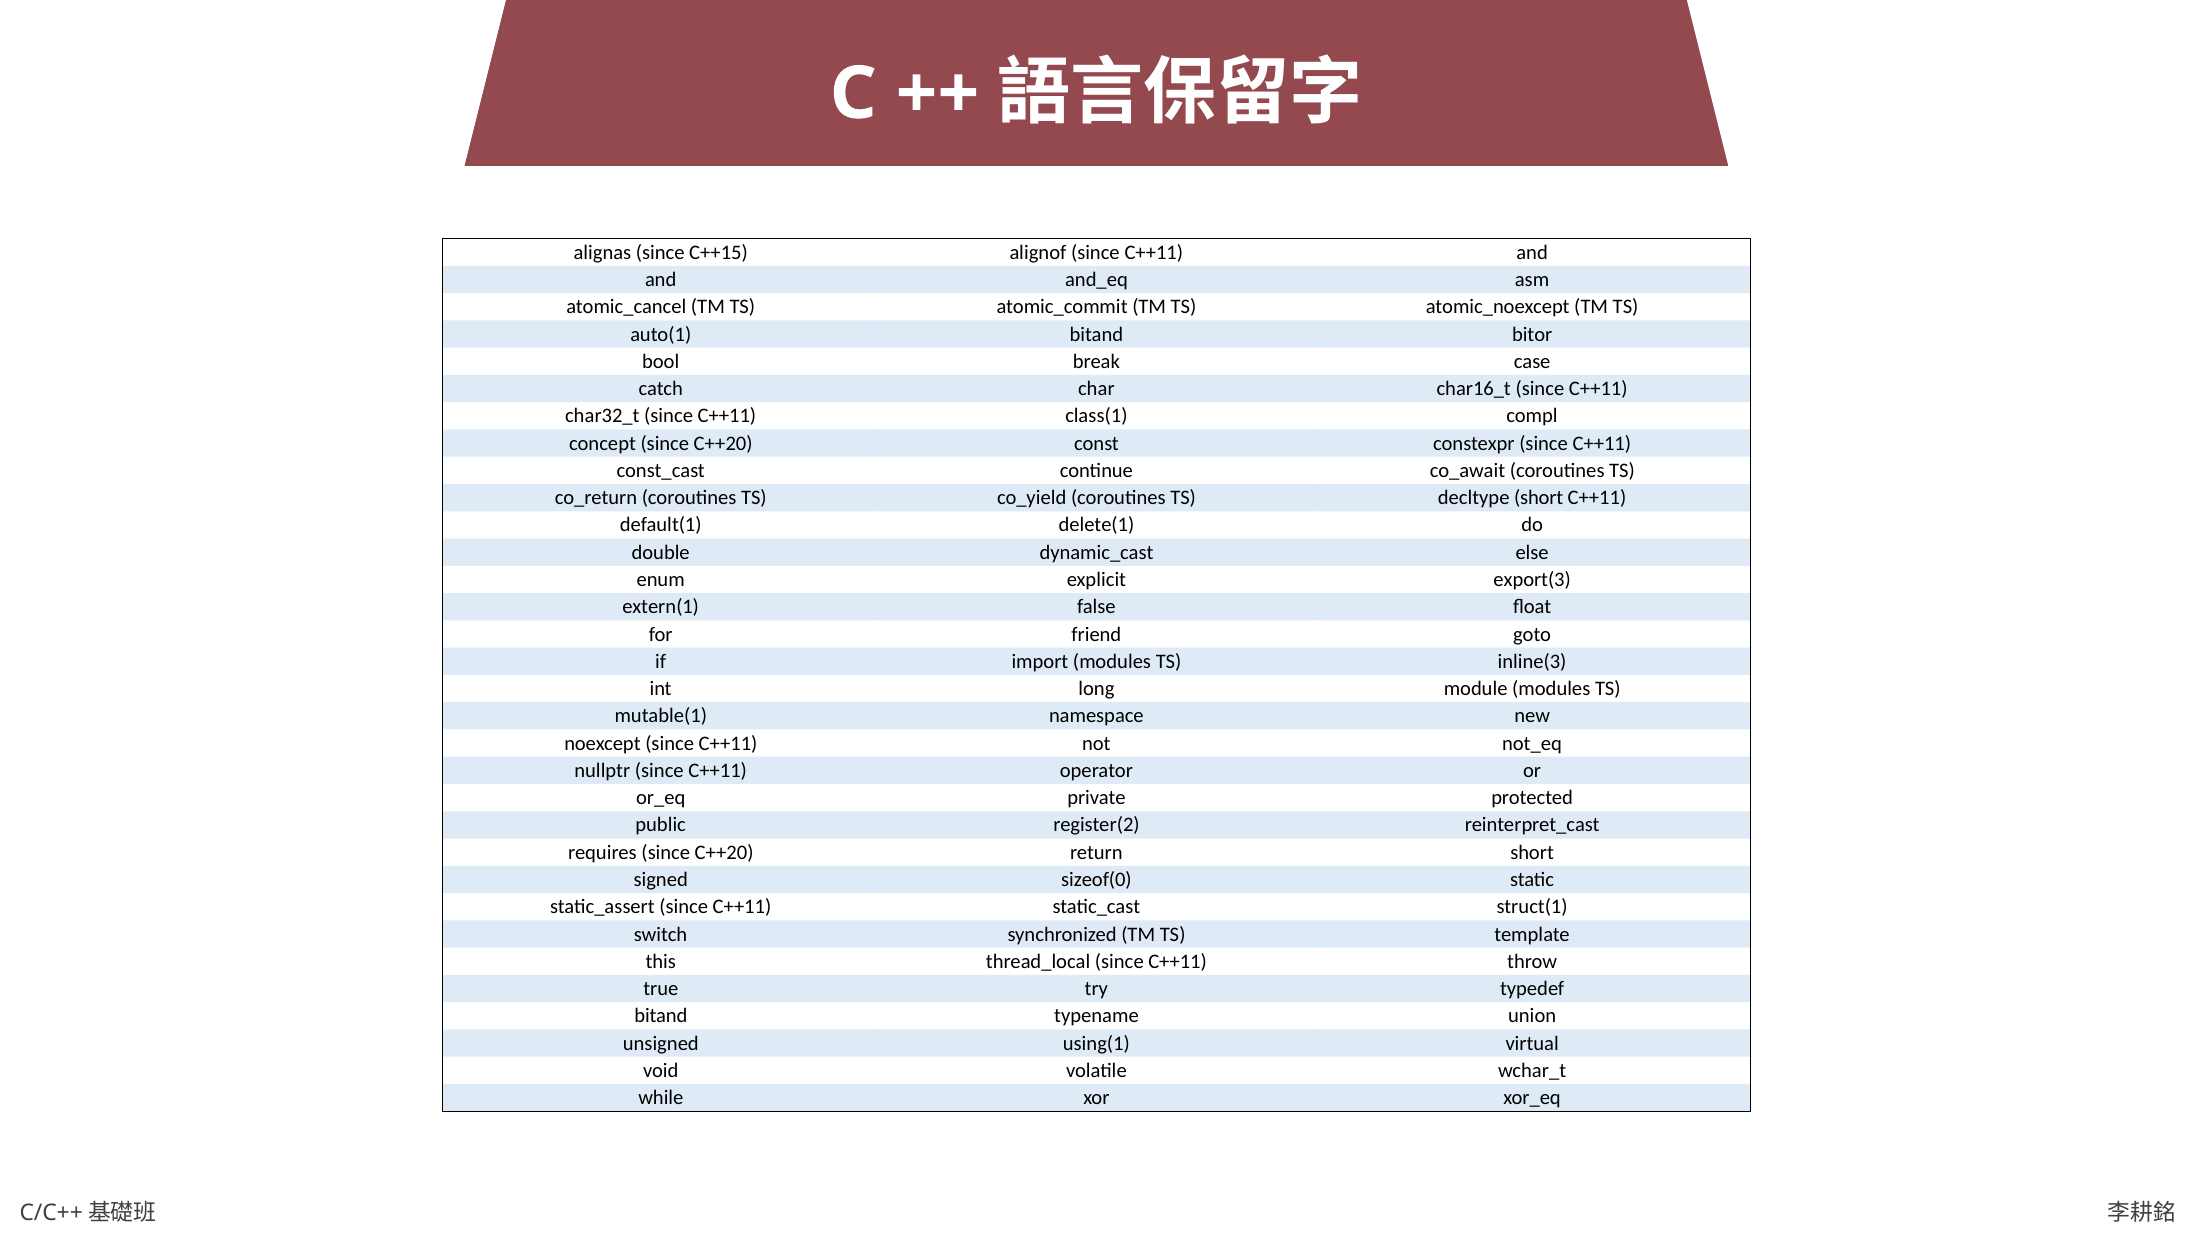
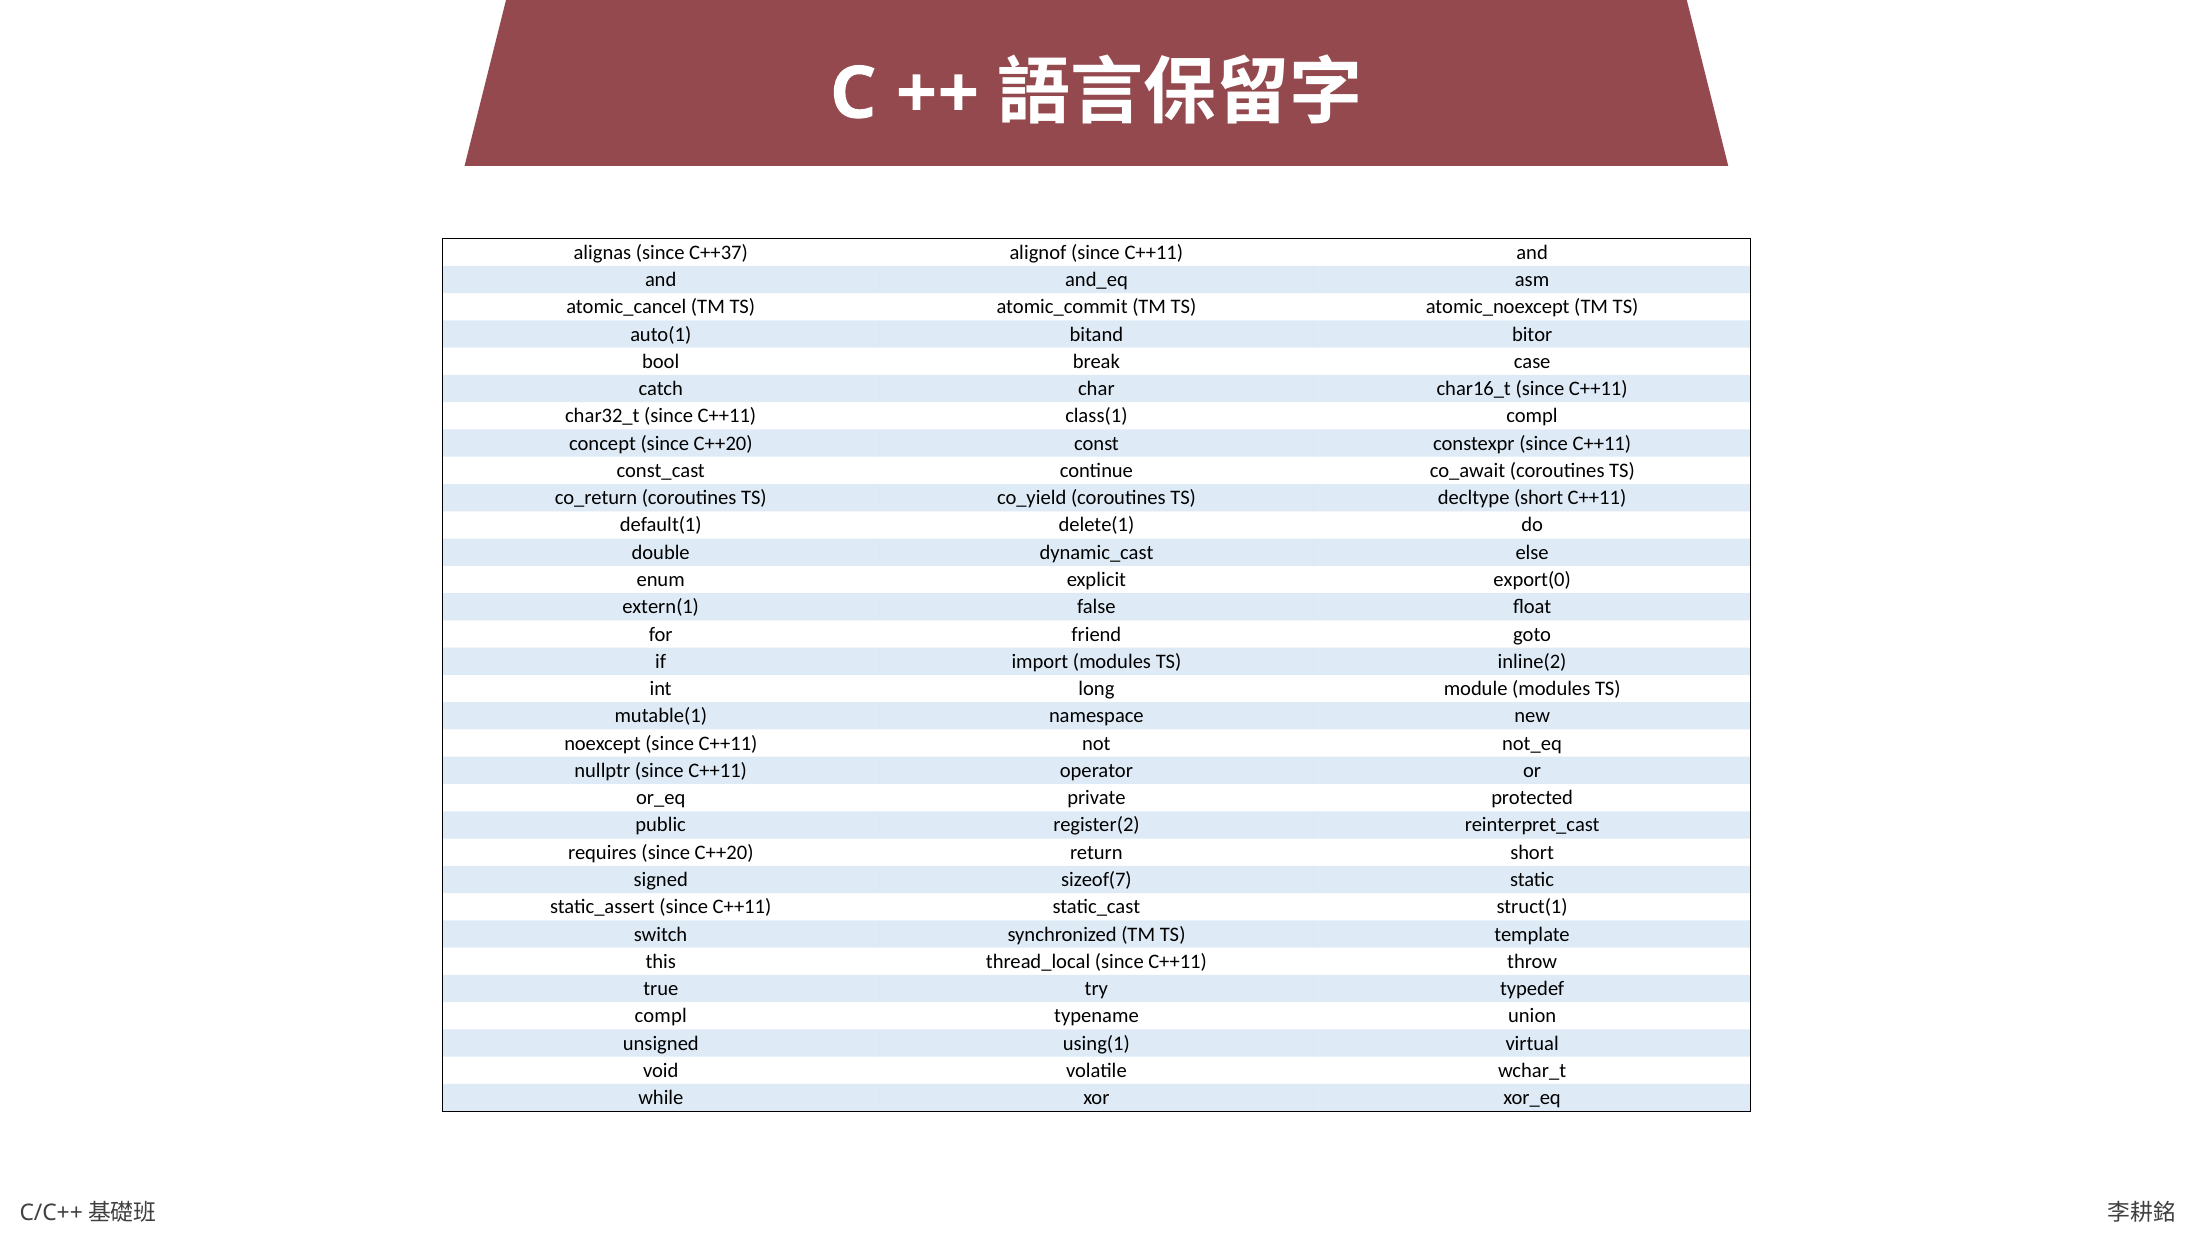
C++15: C++15 -> C++37
export(3: export(3 -> export(0
inline(3: inline(3 -> inline(2
sizeof(0: sizeof(0 -> sizeof(7
bitand at (661, 1016): bitand -> compl
